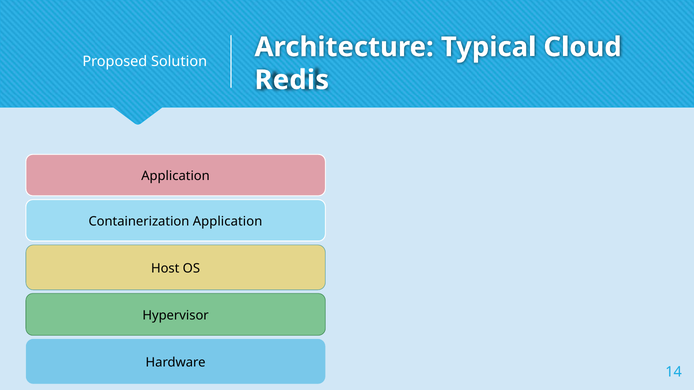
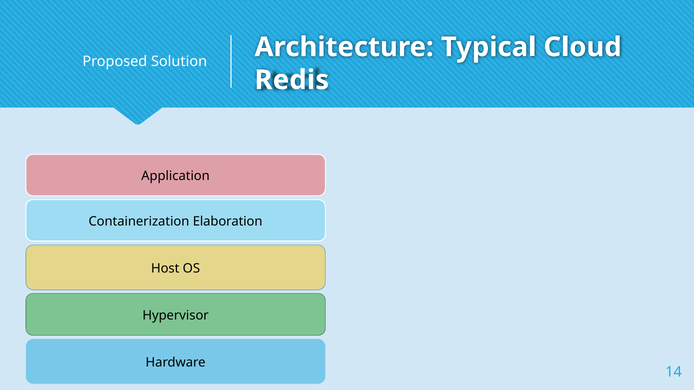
Containerization Application: Application -> Elaboration
